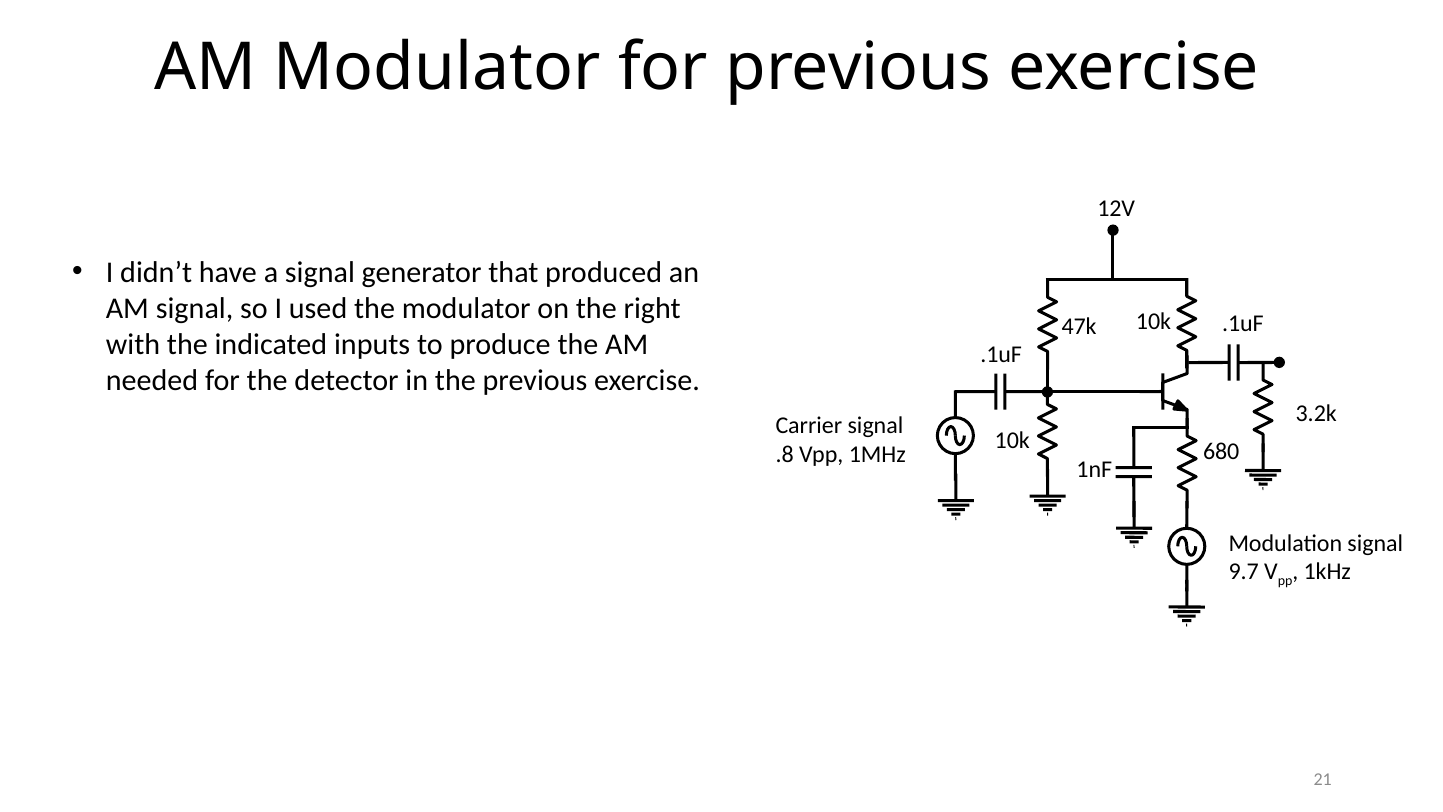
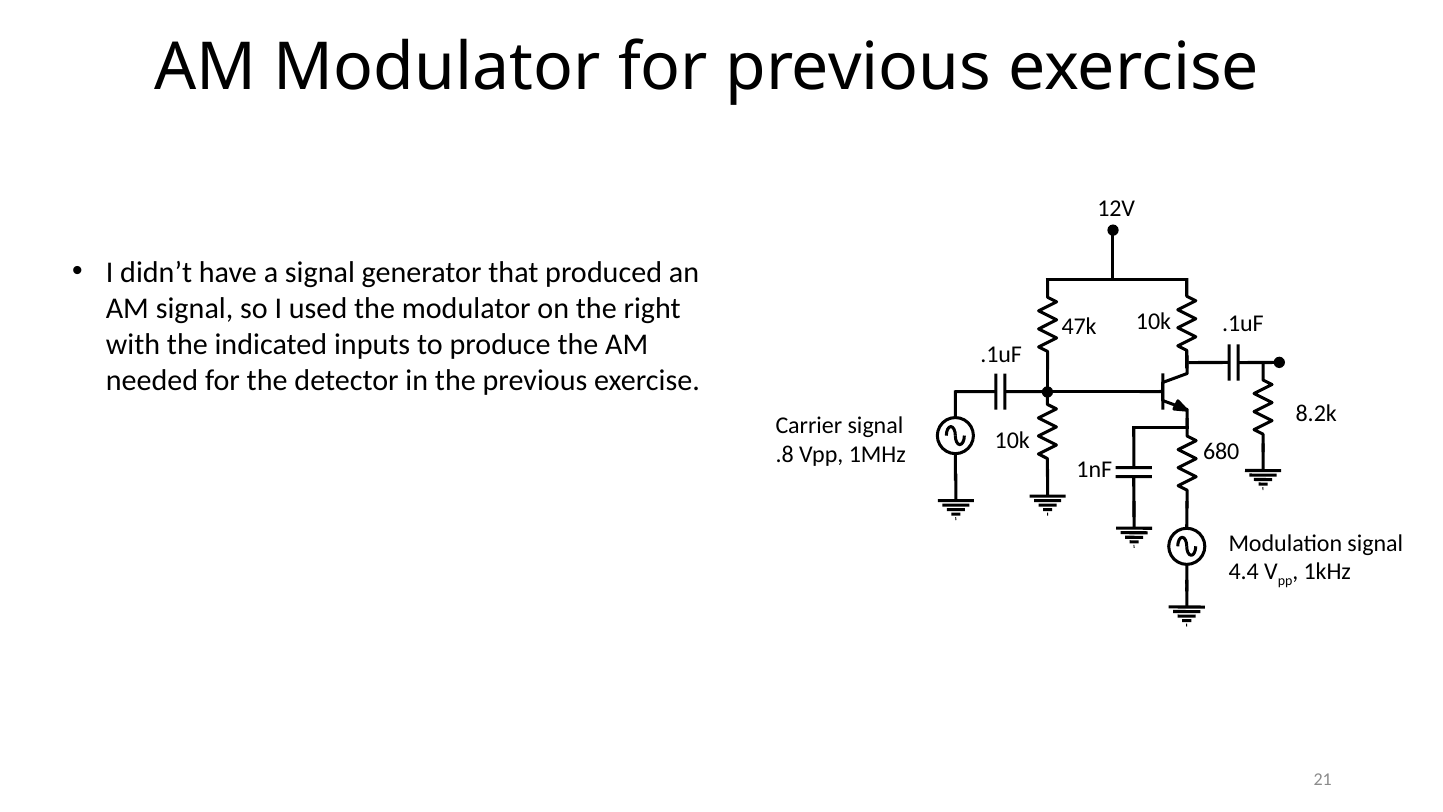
3.2k: 3.2k -> 8.2k
9.7: 9.7 -> 4.4
